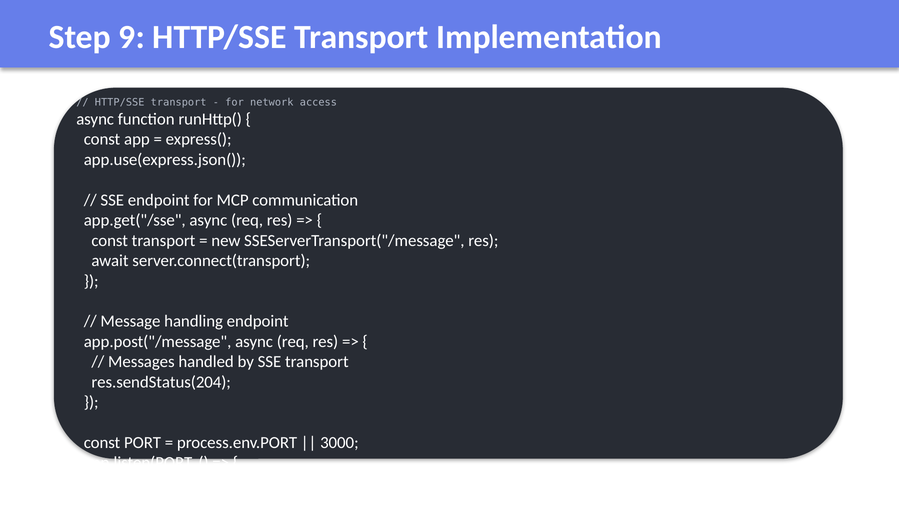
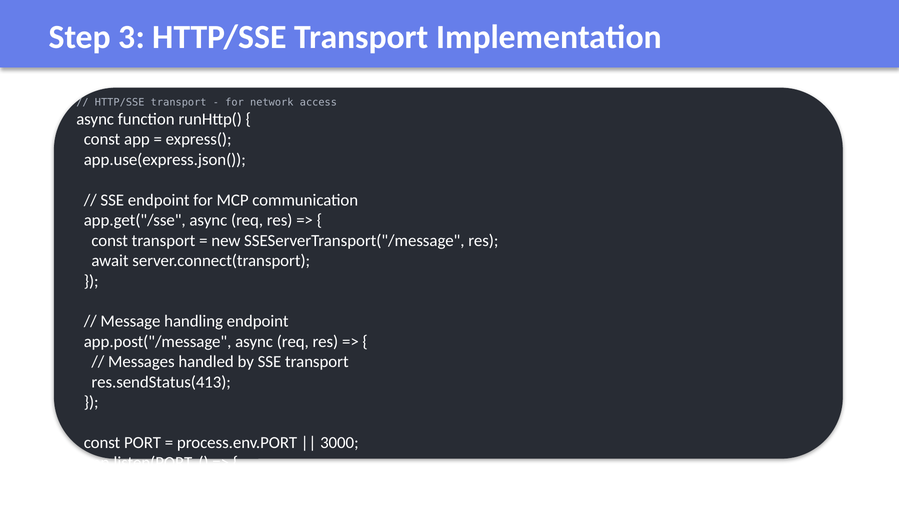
9: 9 -> 3
res.sendStatus(204: res.sendStatus(204 -> res.sendStatus(413
